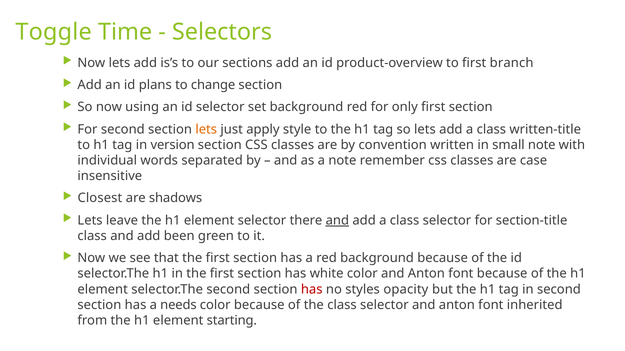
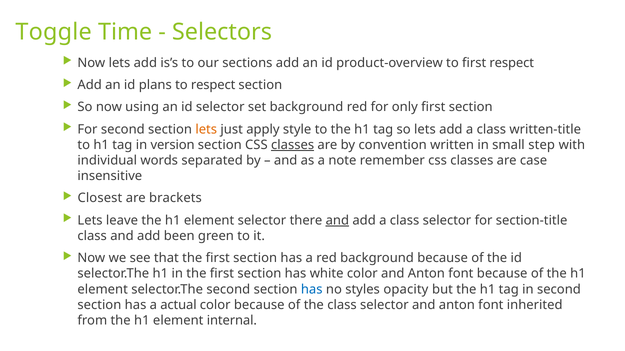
first branch: branch -> respect
to change: change -> respect
classes at (293, 145) underline: none -> present
small note: note -> step
shadows: shadows -> brackets
has at (312, 290) colour: red -> blue
needs: needs -> actual
starting: starting -> internal
